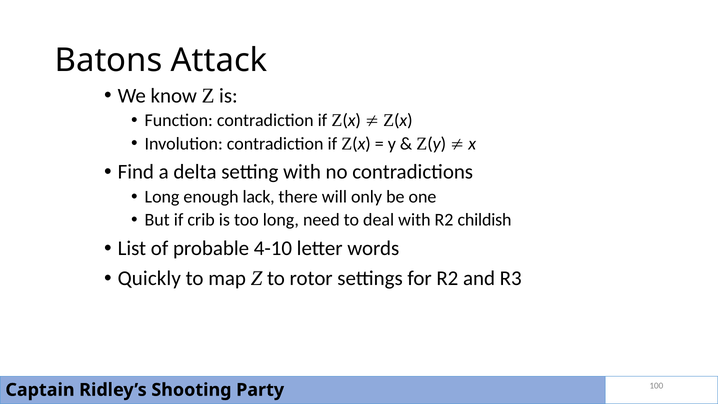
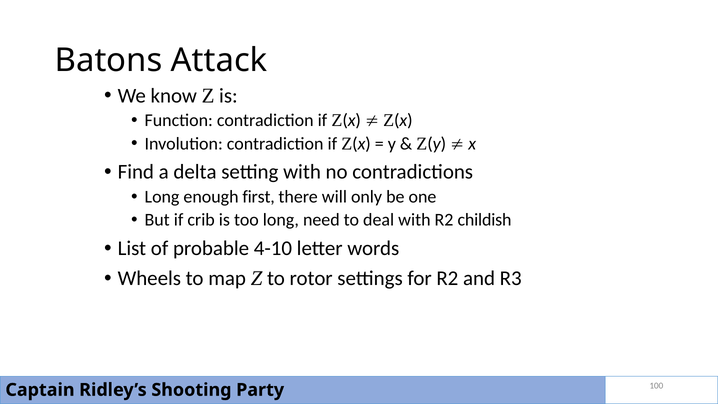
lack: lack -> first
Quickly: Quickly -> Wheels
